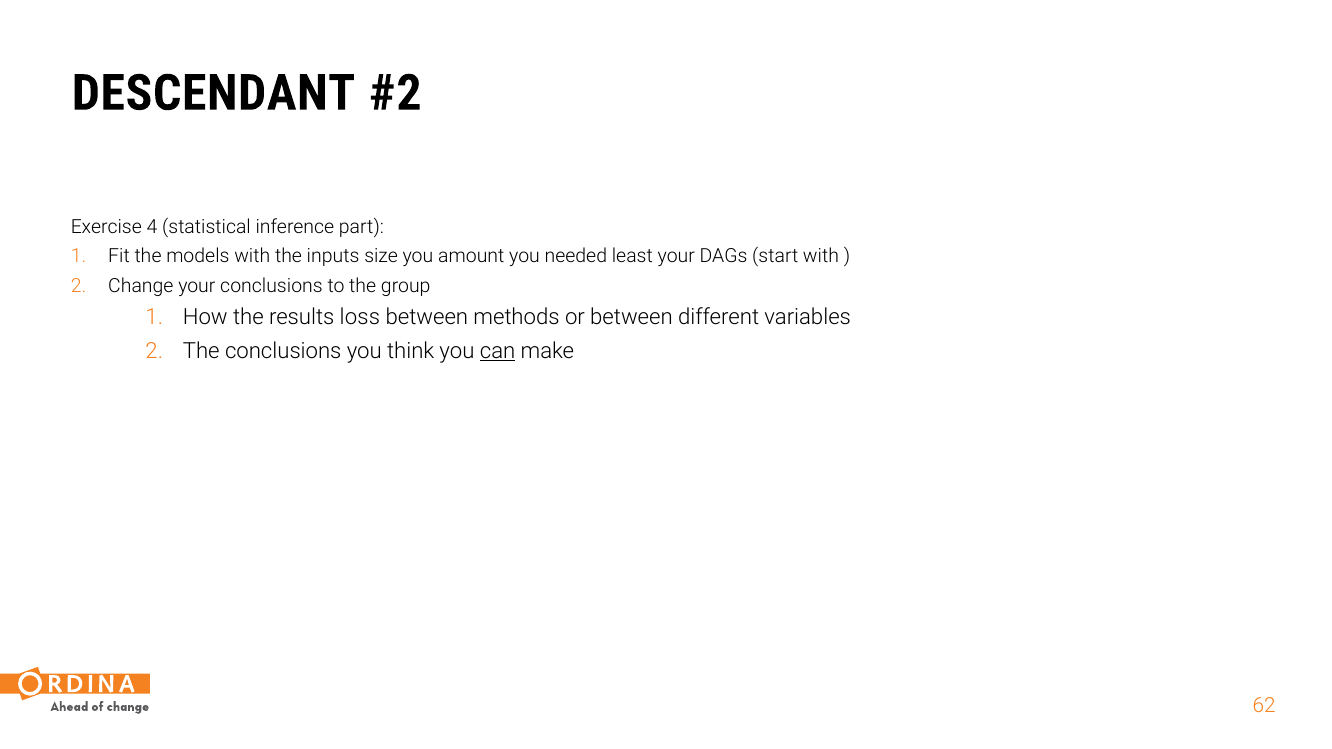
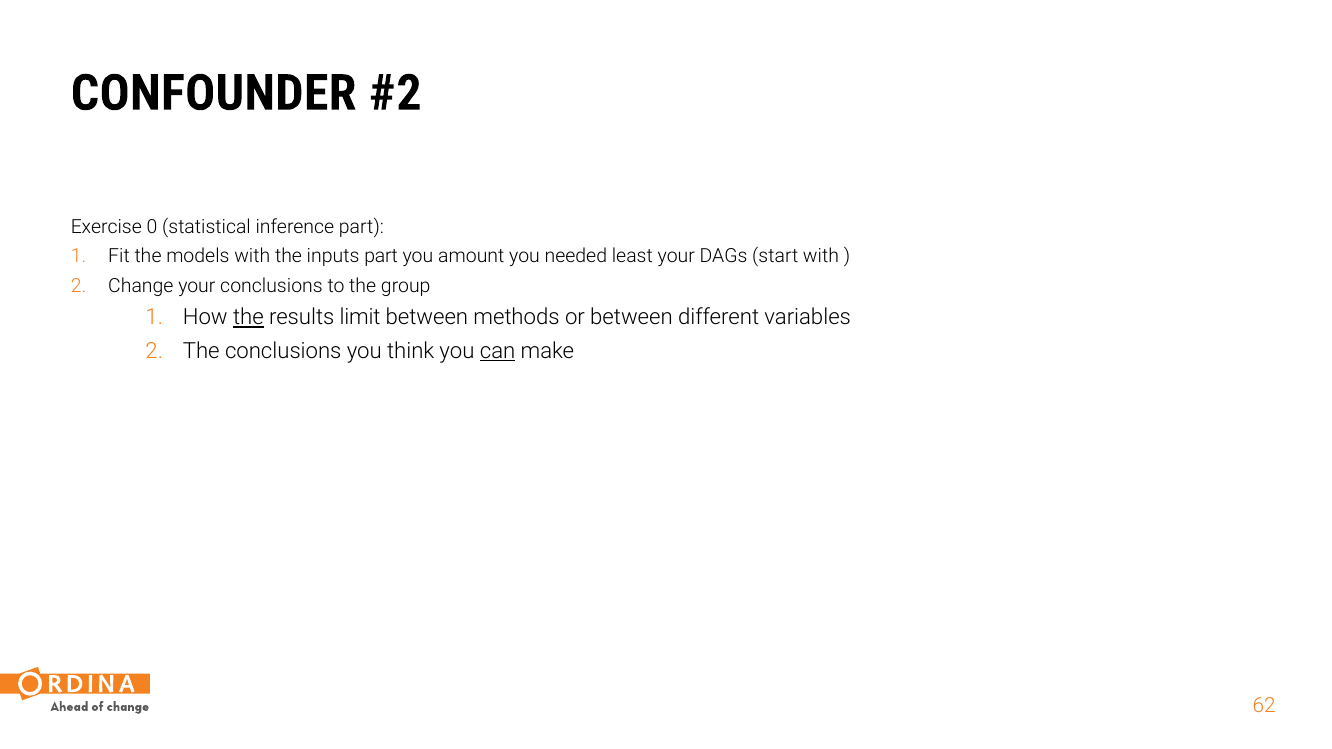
DESCENDANT: DESCENDANT -> CONFOUNDER
4: 4 -> 0
inputs size: size -> part
the at (248, 318) underline: none -> present
loss: loss -> limit
